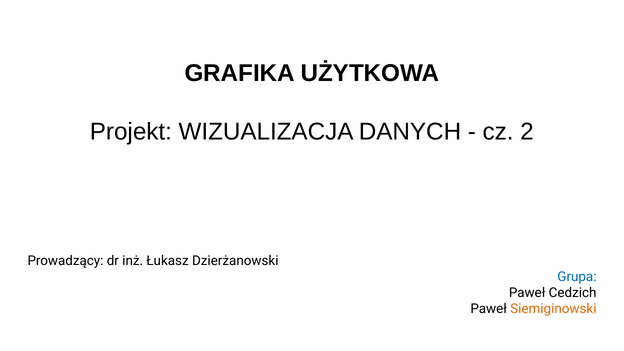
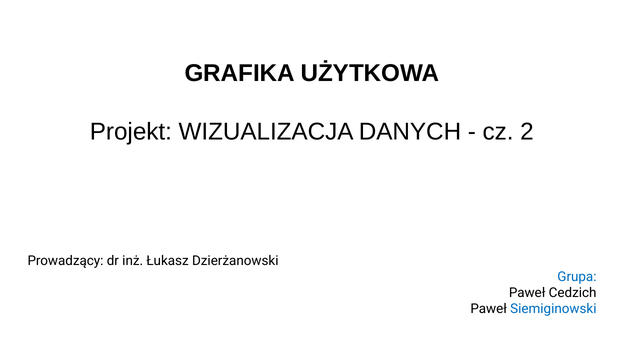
Siemiginowski colour: orange -> blue
